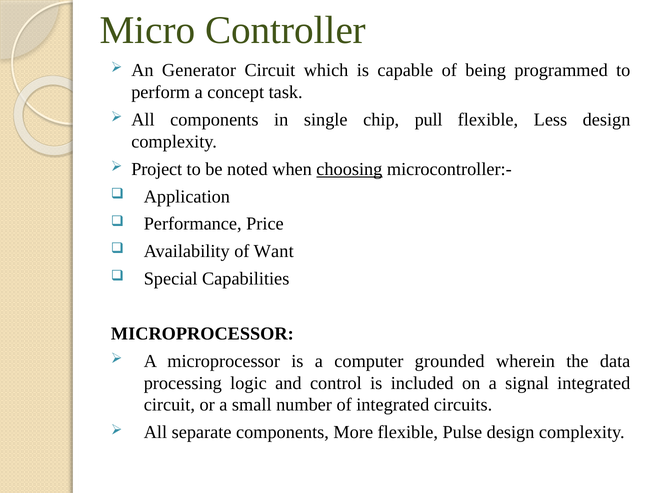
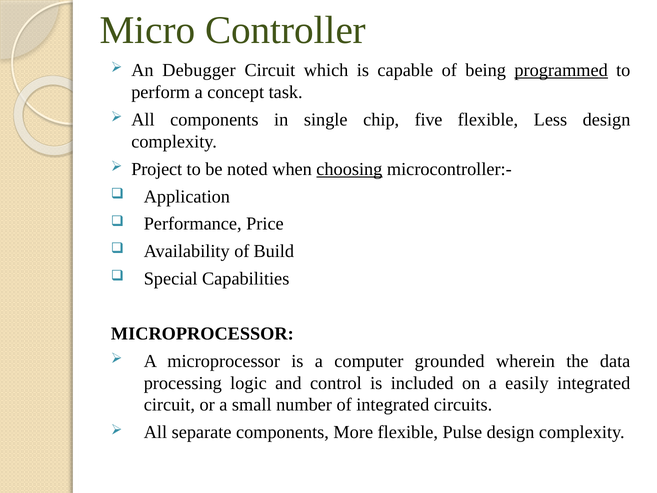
Generator: Generator -> Debugger
programmed underline: none -> present
pull: pull -> five
Want: Want -> Build
signal: signal -> easily
